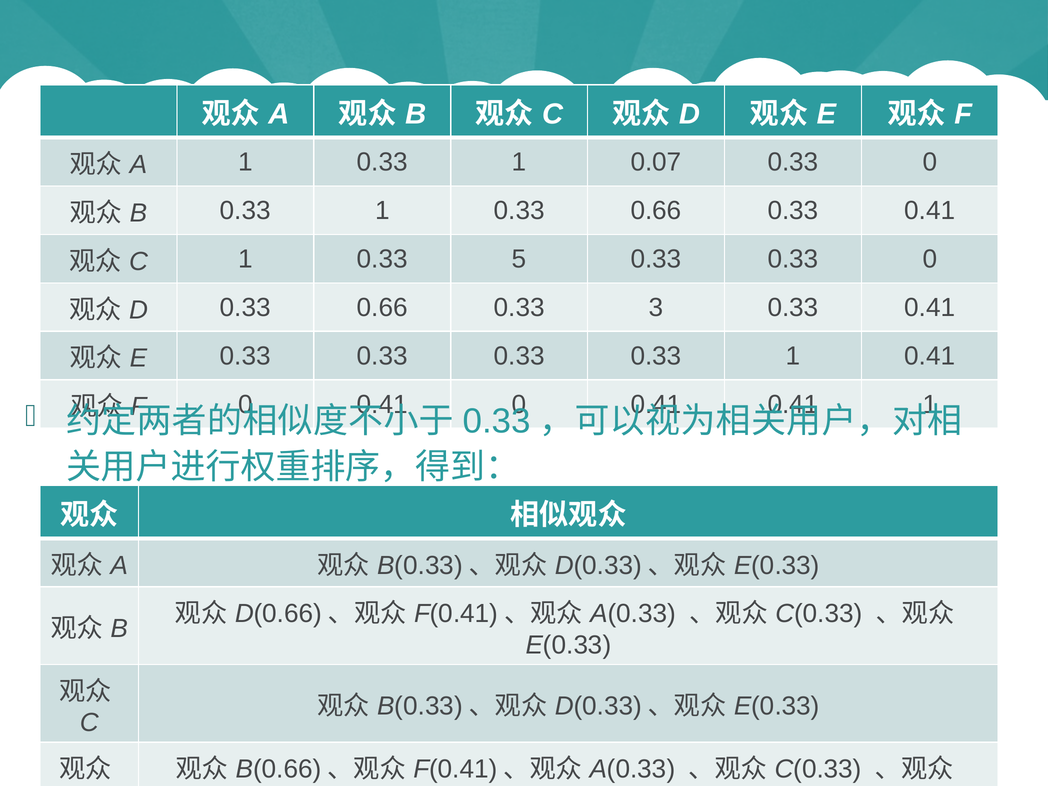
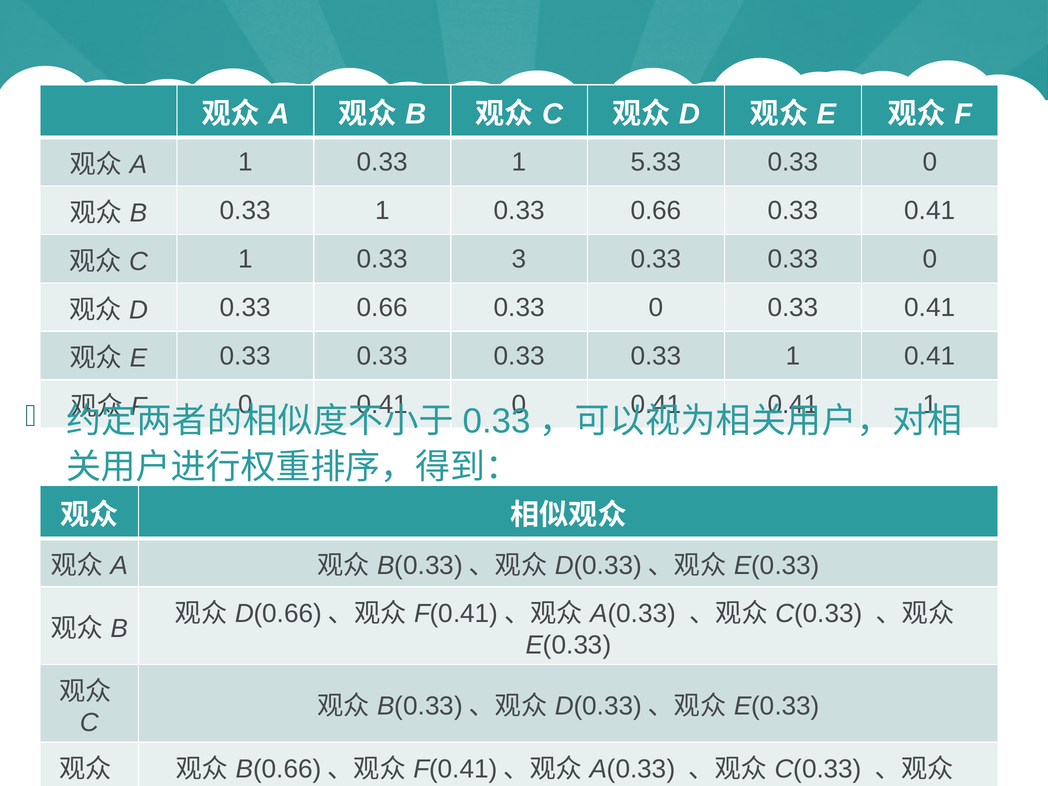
0.07: 0.07 -> 5.33
5: 5 -> 3
0.66 0.33 3: 3 -> 0
